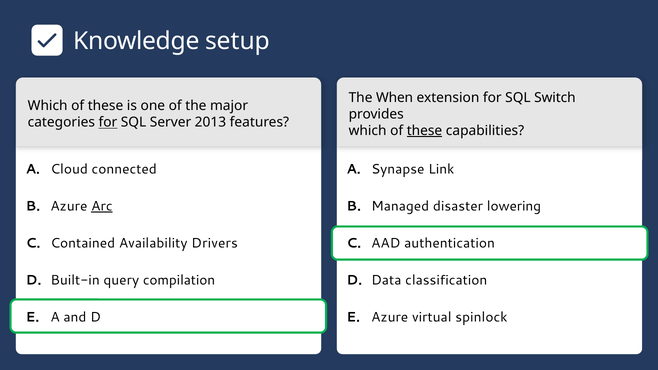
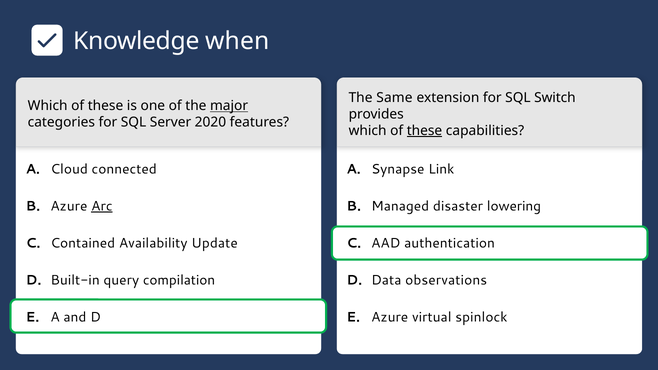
setup: setup -> when
When: When -> Same
major underline: none -> present
for at (108, 122) underline: present -> none
2013: 2013 -> 2020
Drivers: Drivers -> Update
classification: classification -> observations
